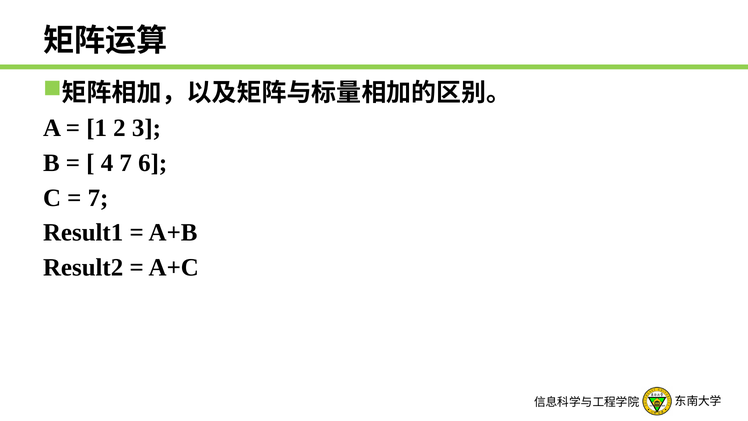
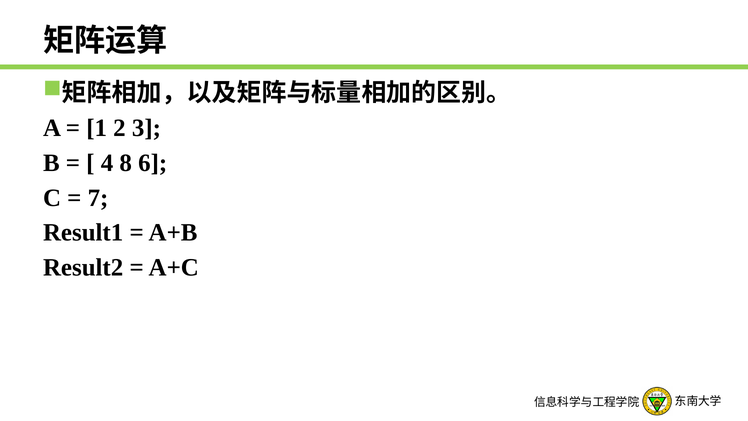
4 7: 7 -> 8
